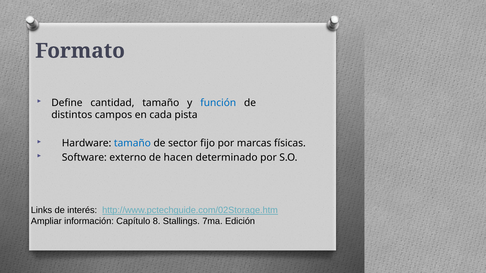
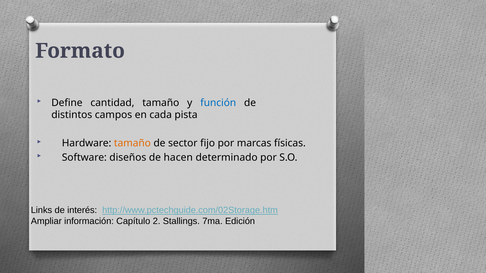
tamaño at (132, 143) colour: blue -> orange
externo: externo -> diseños
8: 8 -> 2
